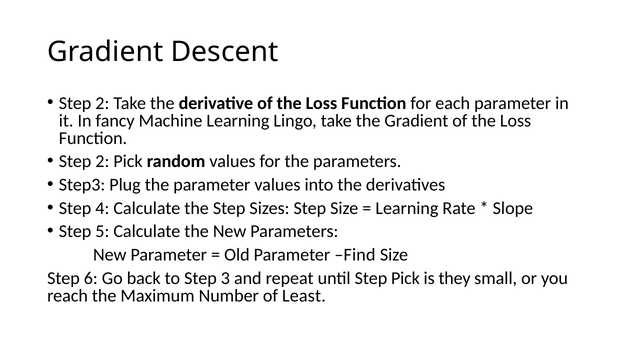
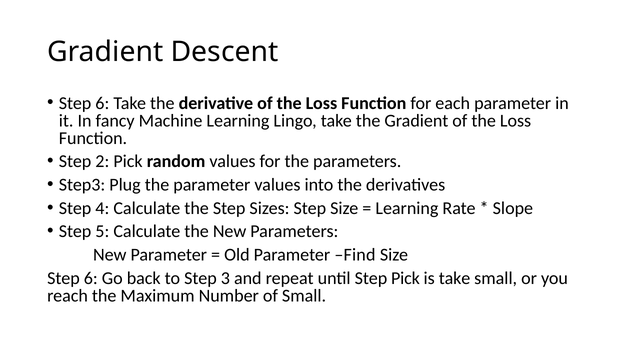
2 at (102, 103): 2 -> 6
is they: they -> take
of Least: Least -> Small
